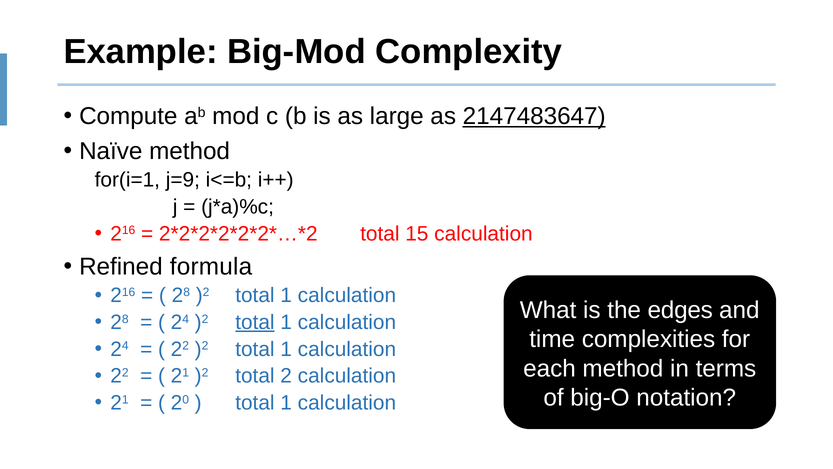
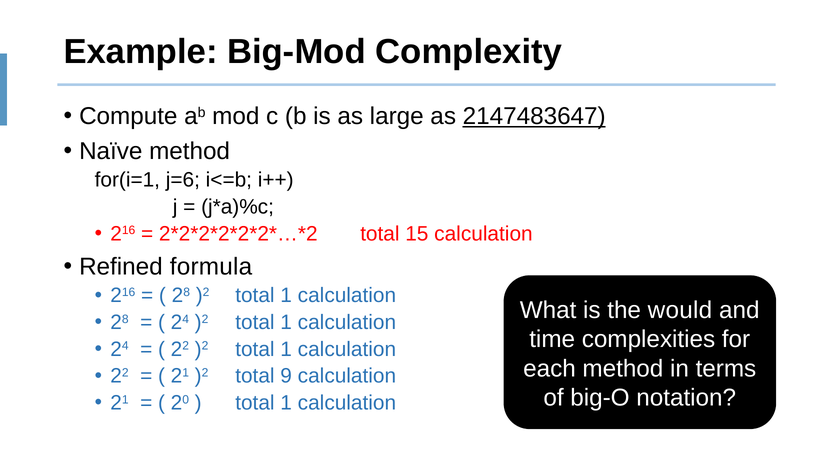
j=9: j=9 -> j=6
edges: edges -> would
total at (255, 322) underline: present -> none
2: 2 -> 9
